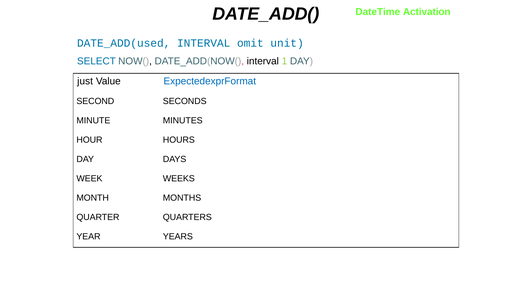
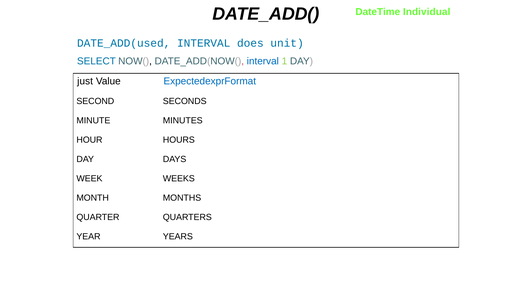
Activation: Activation -> Individual
omit: omit -> does
interval at (263, 61) colour: black -> blue
